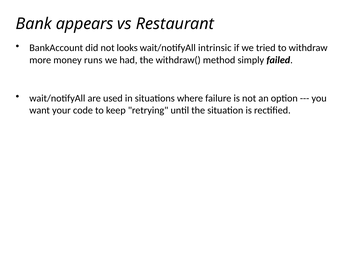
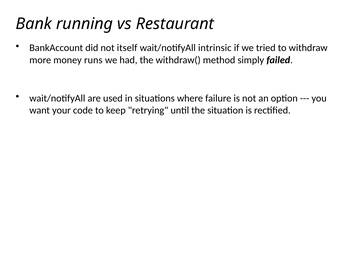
appears: appears -> running
looks: looks -> itself
